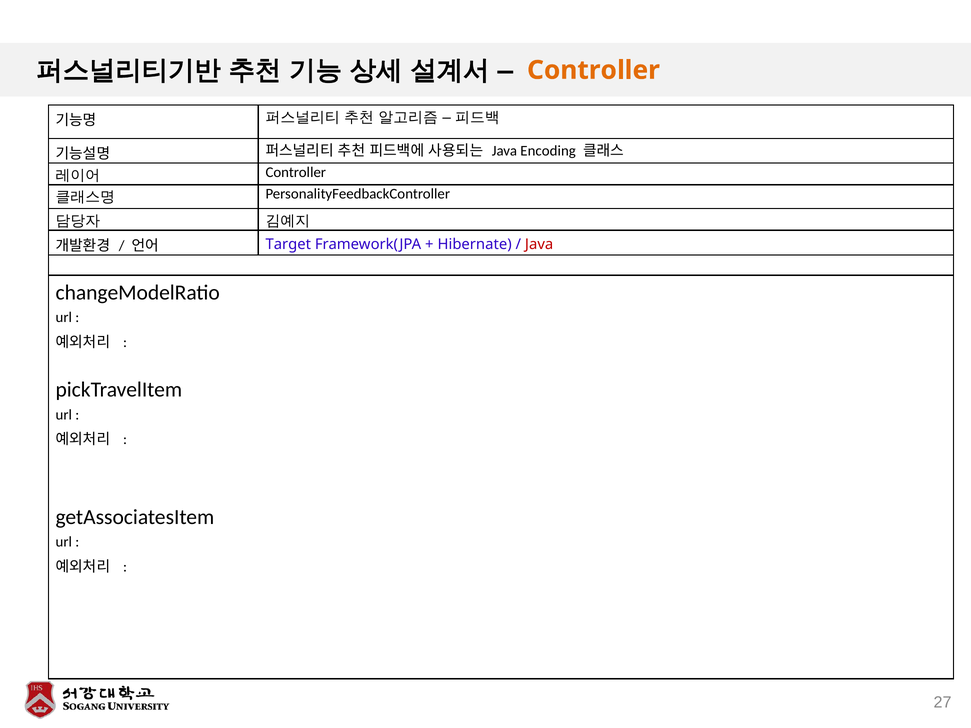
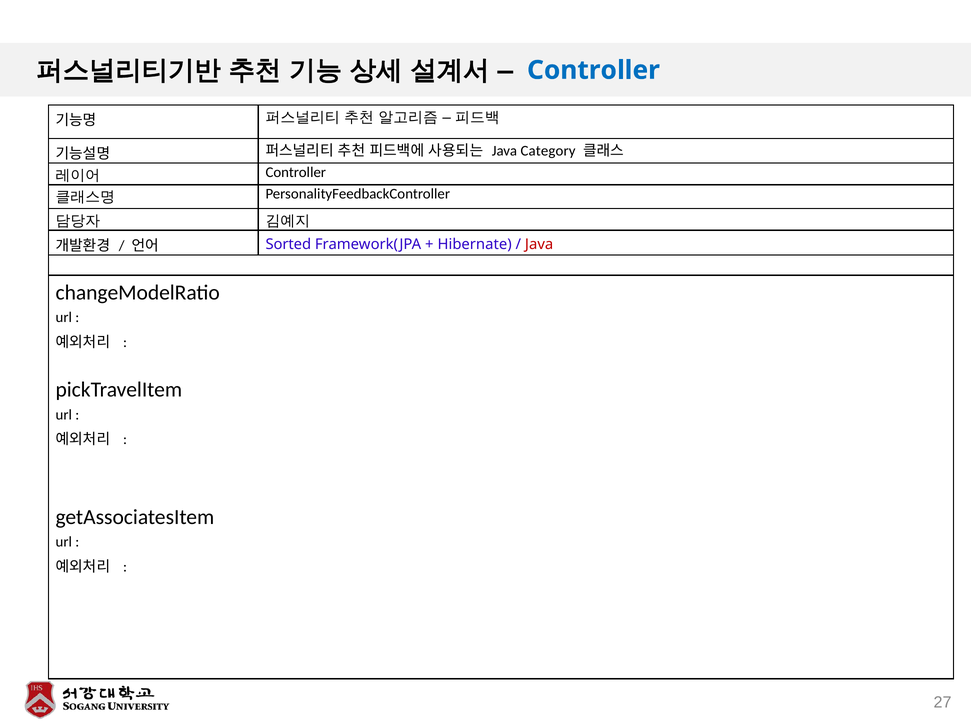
Controller at (593, 70) colour: orange -> blue
Encoding: Encoding -> Category
Target: Target -> Sorted
